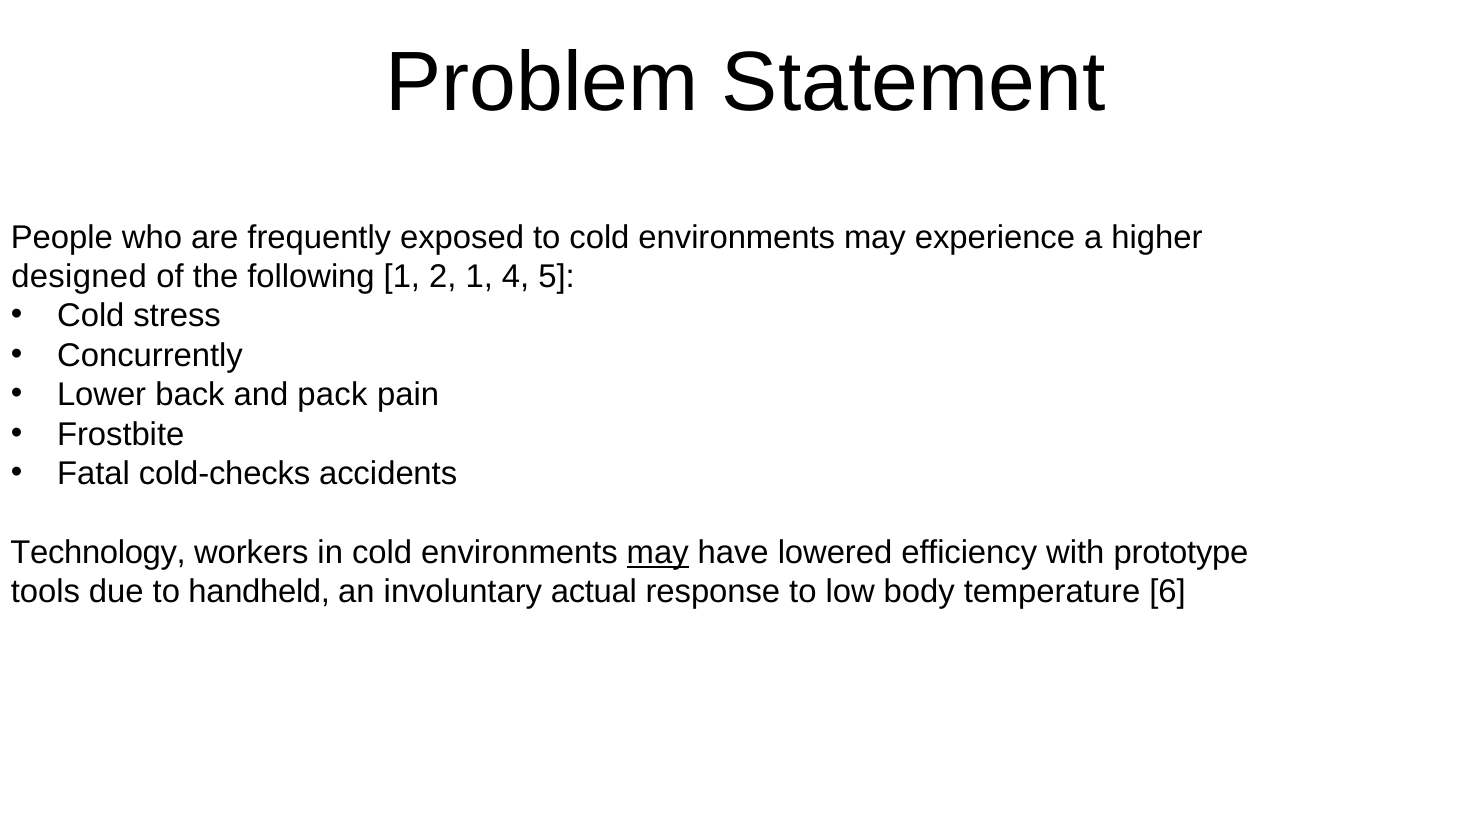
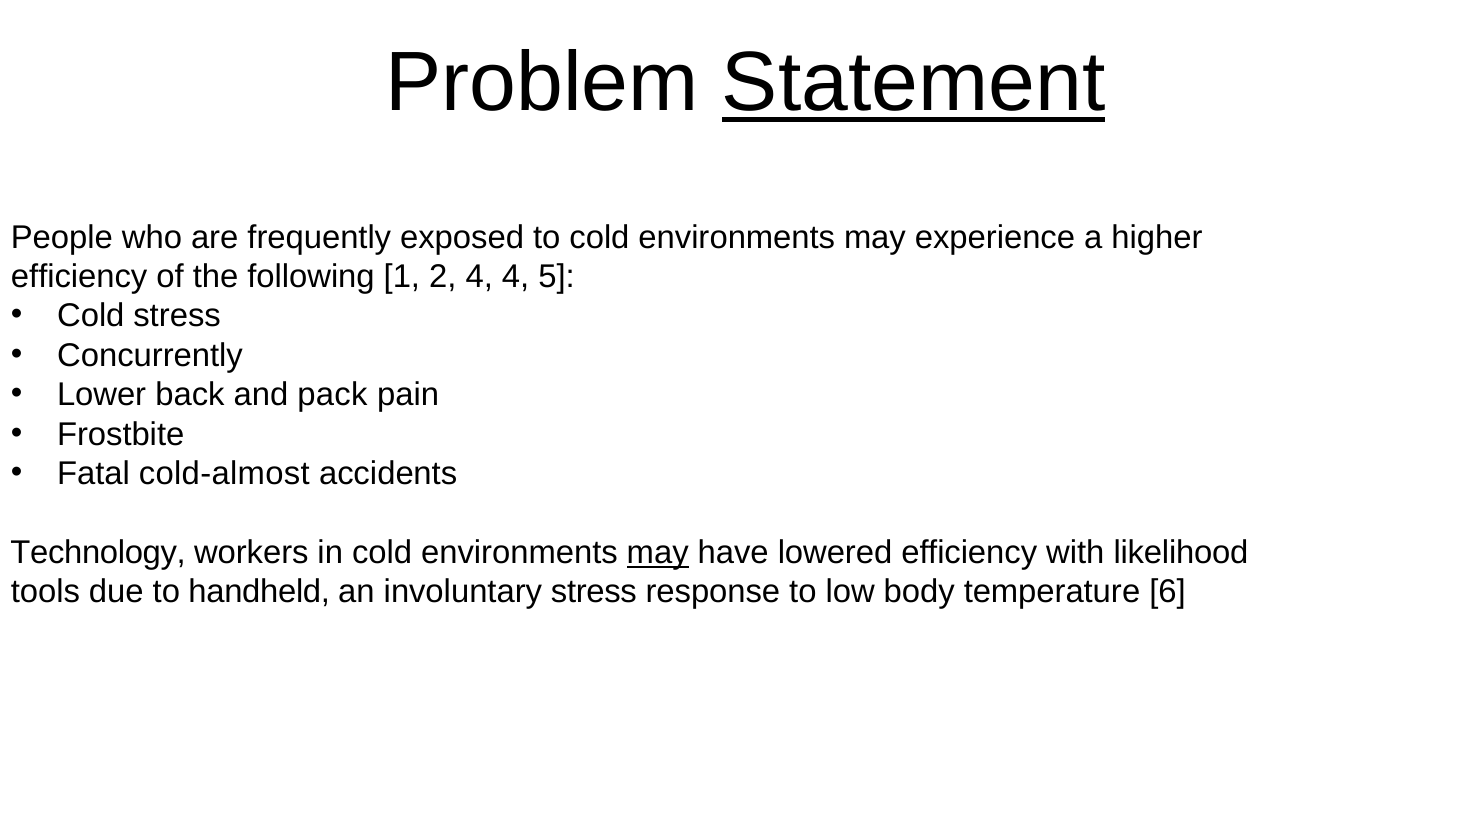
Statement underline: none -> present
designed at (79, 276): designed -> efficiency
2 1: 1 -> 4
cold-checks: cold-checks -> cold-almost
prototype: prototype -> likelihood
involuntary actual: actual -> stress
